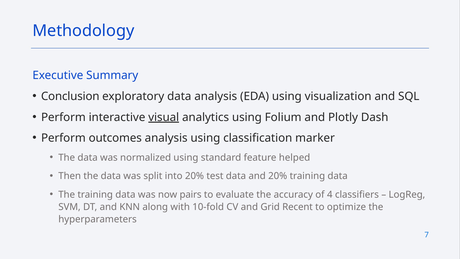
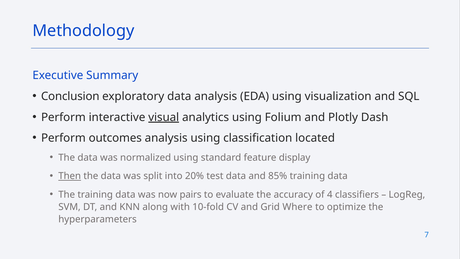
marker: marker -> located
helped: helped -> display
Then underline: none -> present
and 20%: 20% -> 85%
Recent: Recent -> Where
